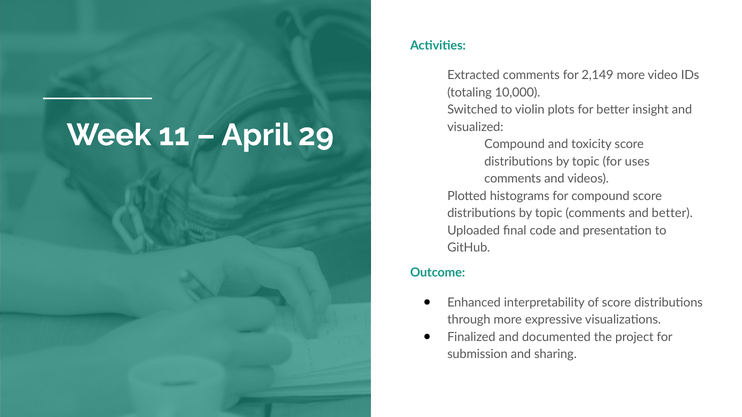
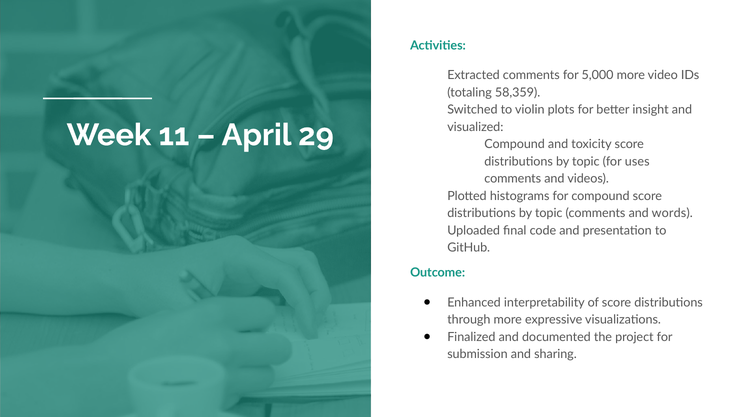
2,149: 2,149 -> 5,000
10,000: 10,000 -> 58,359
and better: better -> words
